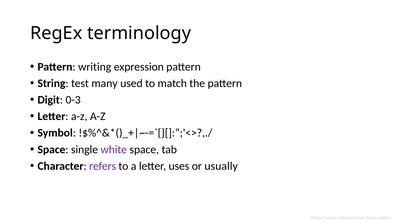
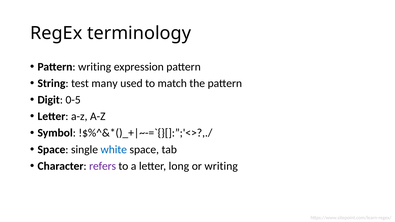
0-3: 0-3 -> 0-5
white colour: purple -> blue
uses: uses -> long
or usually: usually -> writing
